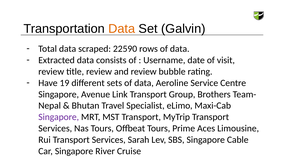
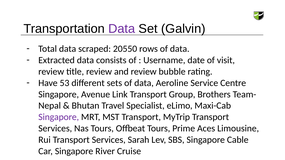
Data at (122, 29) colour: orange -> purple
22590: 22590 -> 20550
19: 19 -> 53
